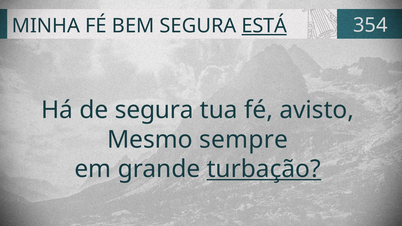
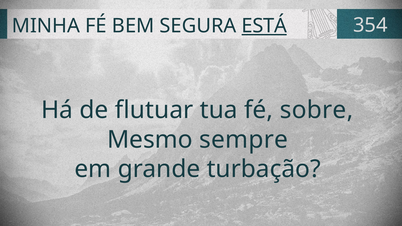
de segura: segura -> flutuar
avisto: avisto -> sobre
turbação underline: present -> none
